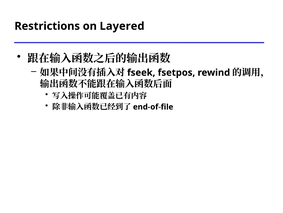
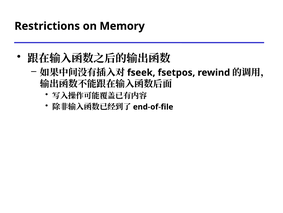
Layered: Layered -> Memory
